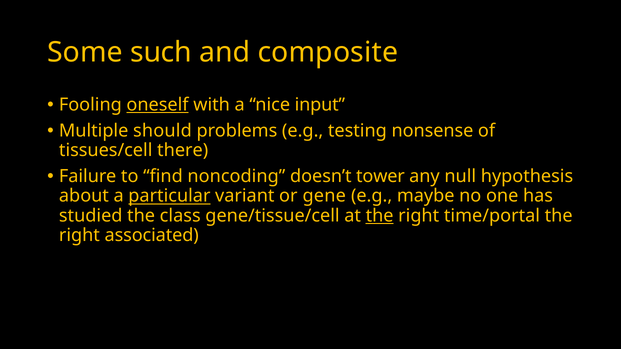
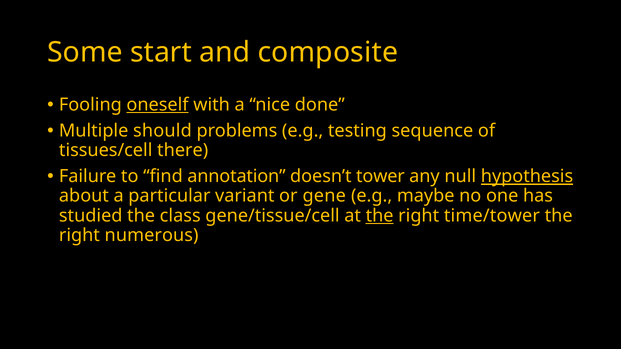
such: such -> start
input: input -> done
nonsense: nonsense -> sequence
noncoding: noncoding -> annotation
hypothesis underline: none -> present
particular underline: present -> none
time/portal: time/portal -> time/tower
associated: associated -> numerous
